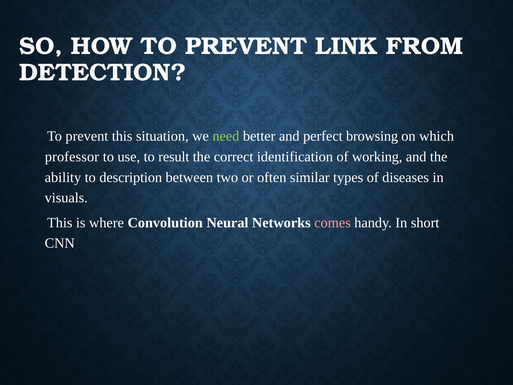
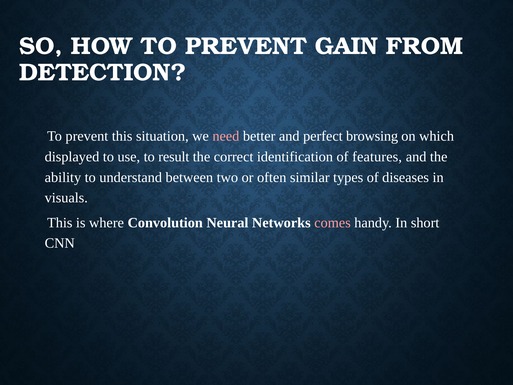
LINK: LINK -> GAIN
need colour: light green -> pink
professor: professor -> displayed
working: working -> features
description: description -> understand
